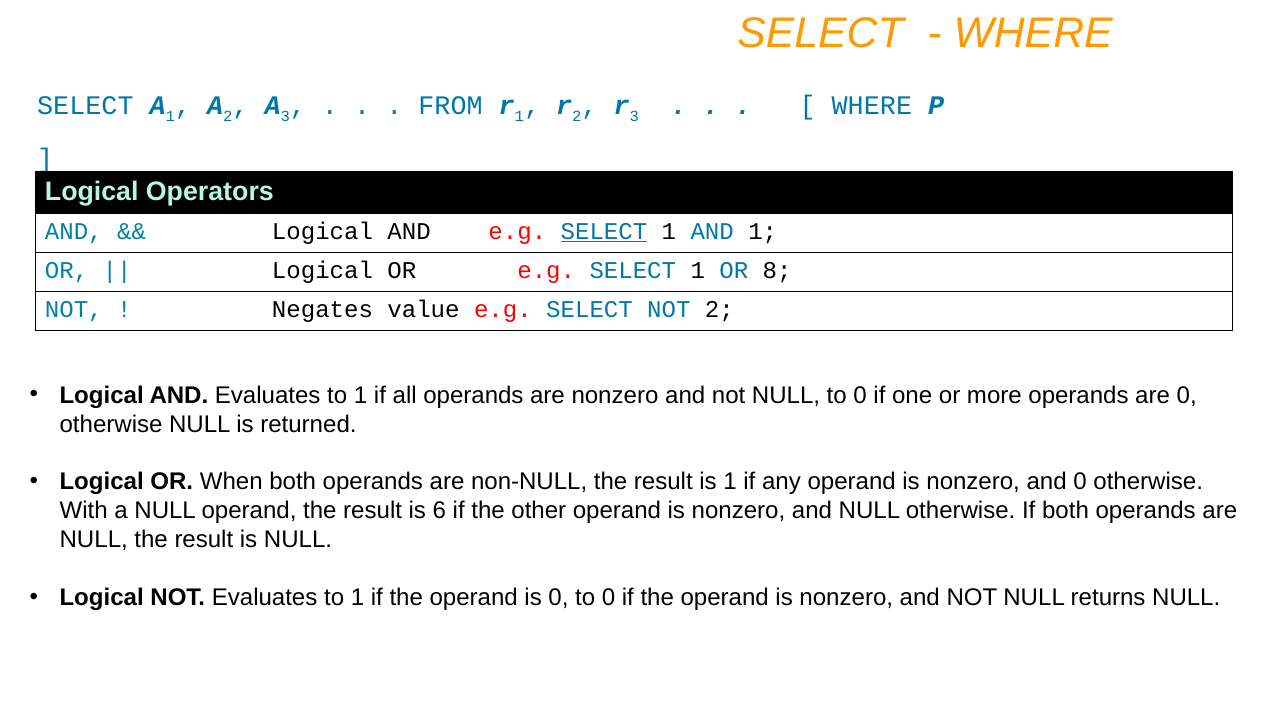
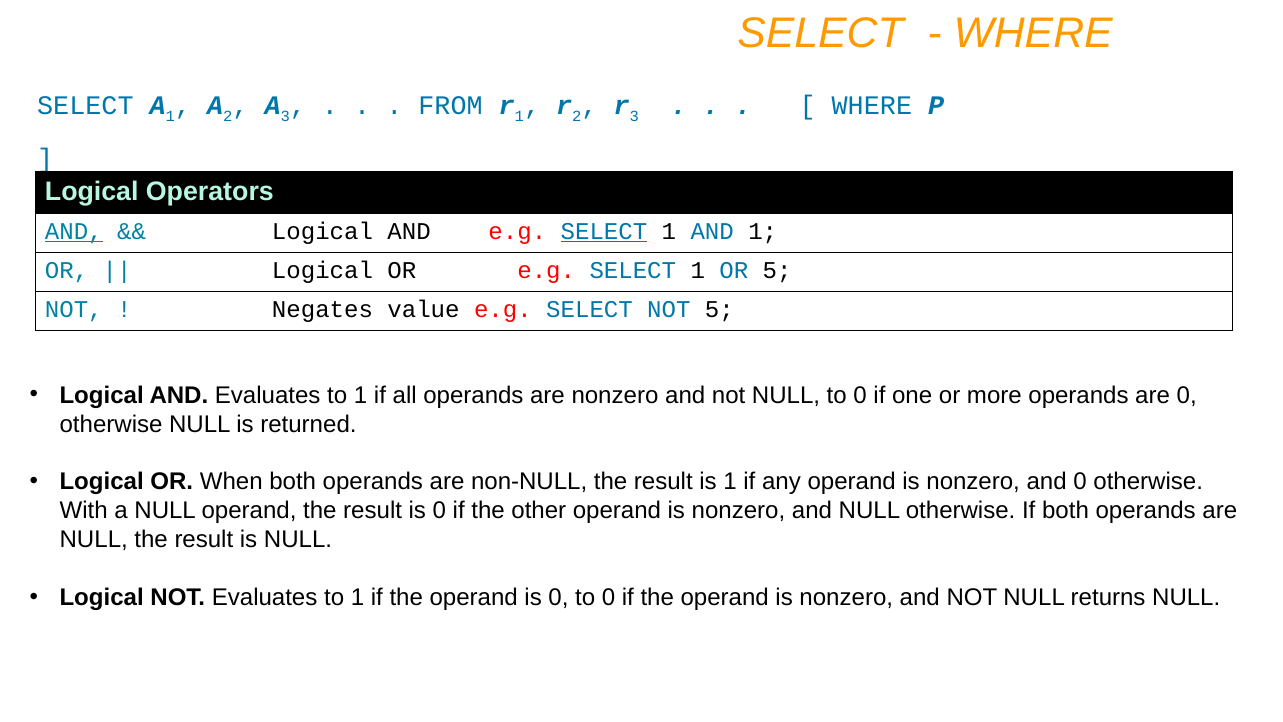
AND at (74, 231) underline: none -> present
OR 8: 8 -> 5
NOT 2: 2 -> 5
result is 6: 6 -> 0
